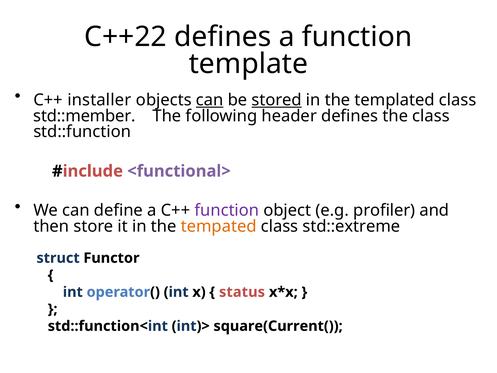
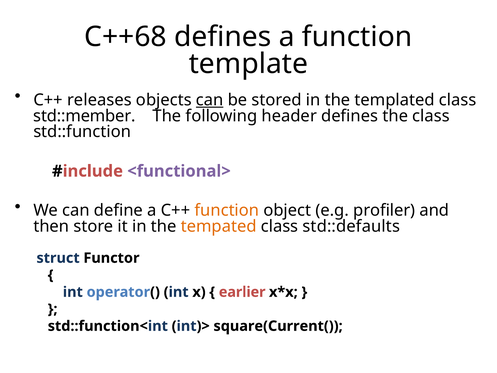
C++22: C++22 -> C++68
installer: installer -> releases
stored underline: present -> none
function at (227, 210) colour: purple -> orange
std::extreme: std::extreme -> std::defaults
status: status -> earlier
